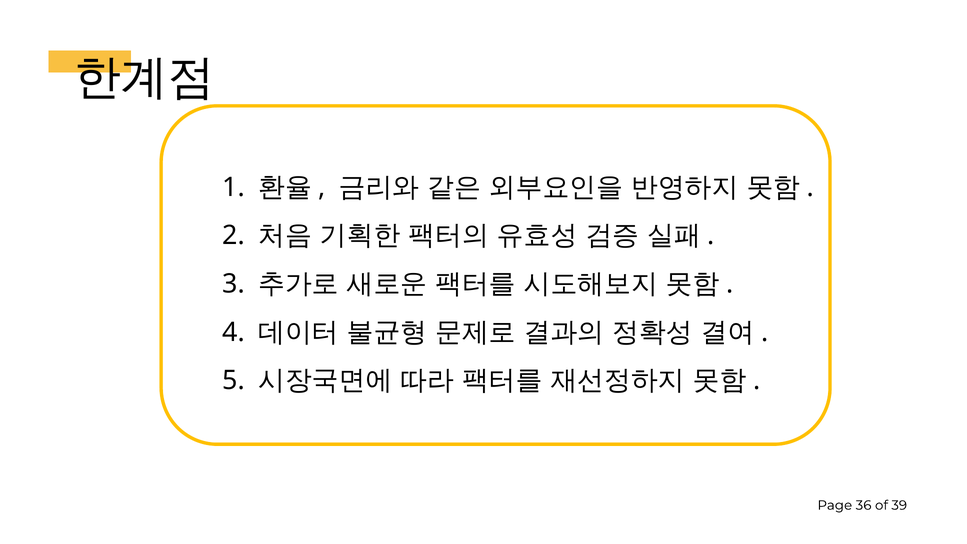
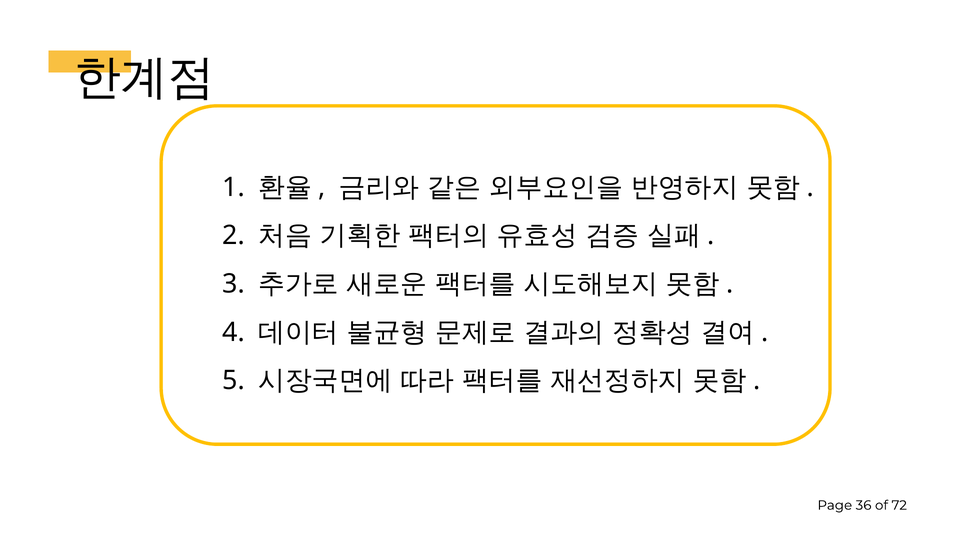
39: 39 -> 72
